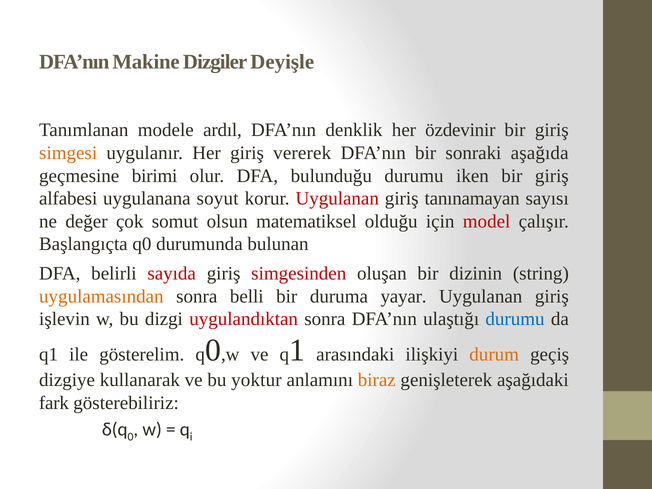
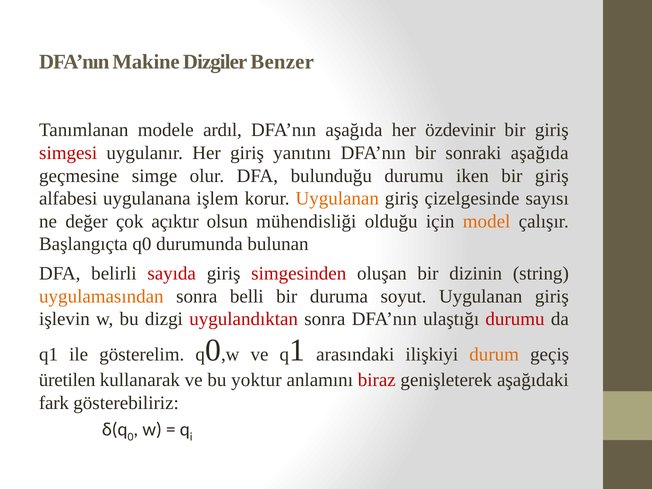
Deyişle: Deyişle -> Benzer
DFA’nın denklik: denklik -> aşağıda
simgesi colour: orange -> red
vererek: vererek -> yanıtını
birimi: birimi -> simge
soyut: soyut -> işlem
Uygulanan at (337, 199) colour: red -> orange
tanınamayan: tanınamayan -> çizelgesinde
somut: somut -> açıktır
matematiksel: matematiksel -> mühendisliği
model colour: red -> orange
yayar: yayar -> soyut
durumu at (515, 319) colour: blue -> red
dizgiye: dizgiye -> üretilen
biraz colour: orange -> red
